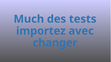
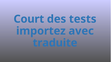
Much: Much -> Court
changer: changer -> traduite
